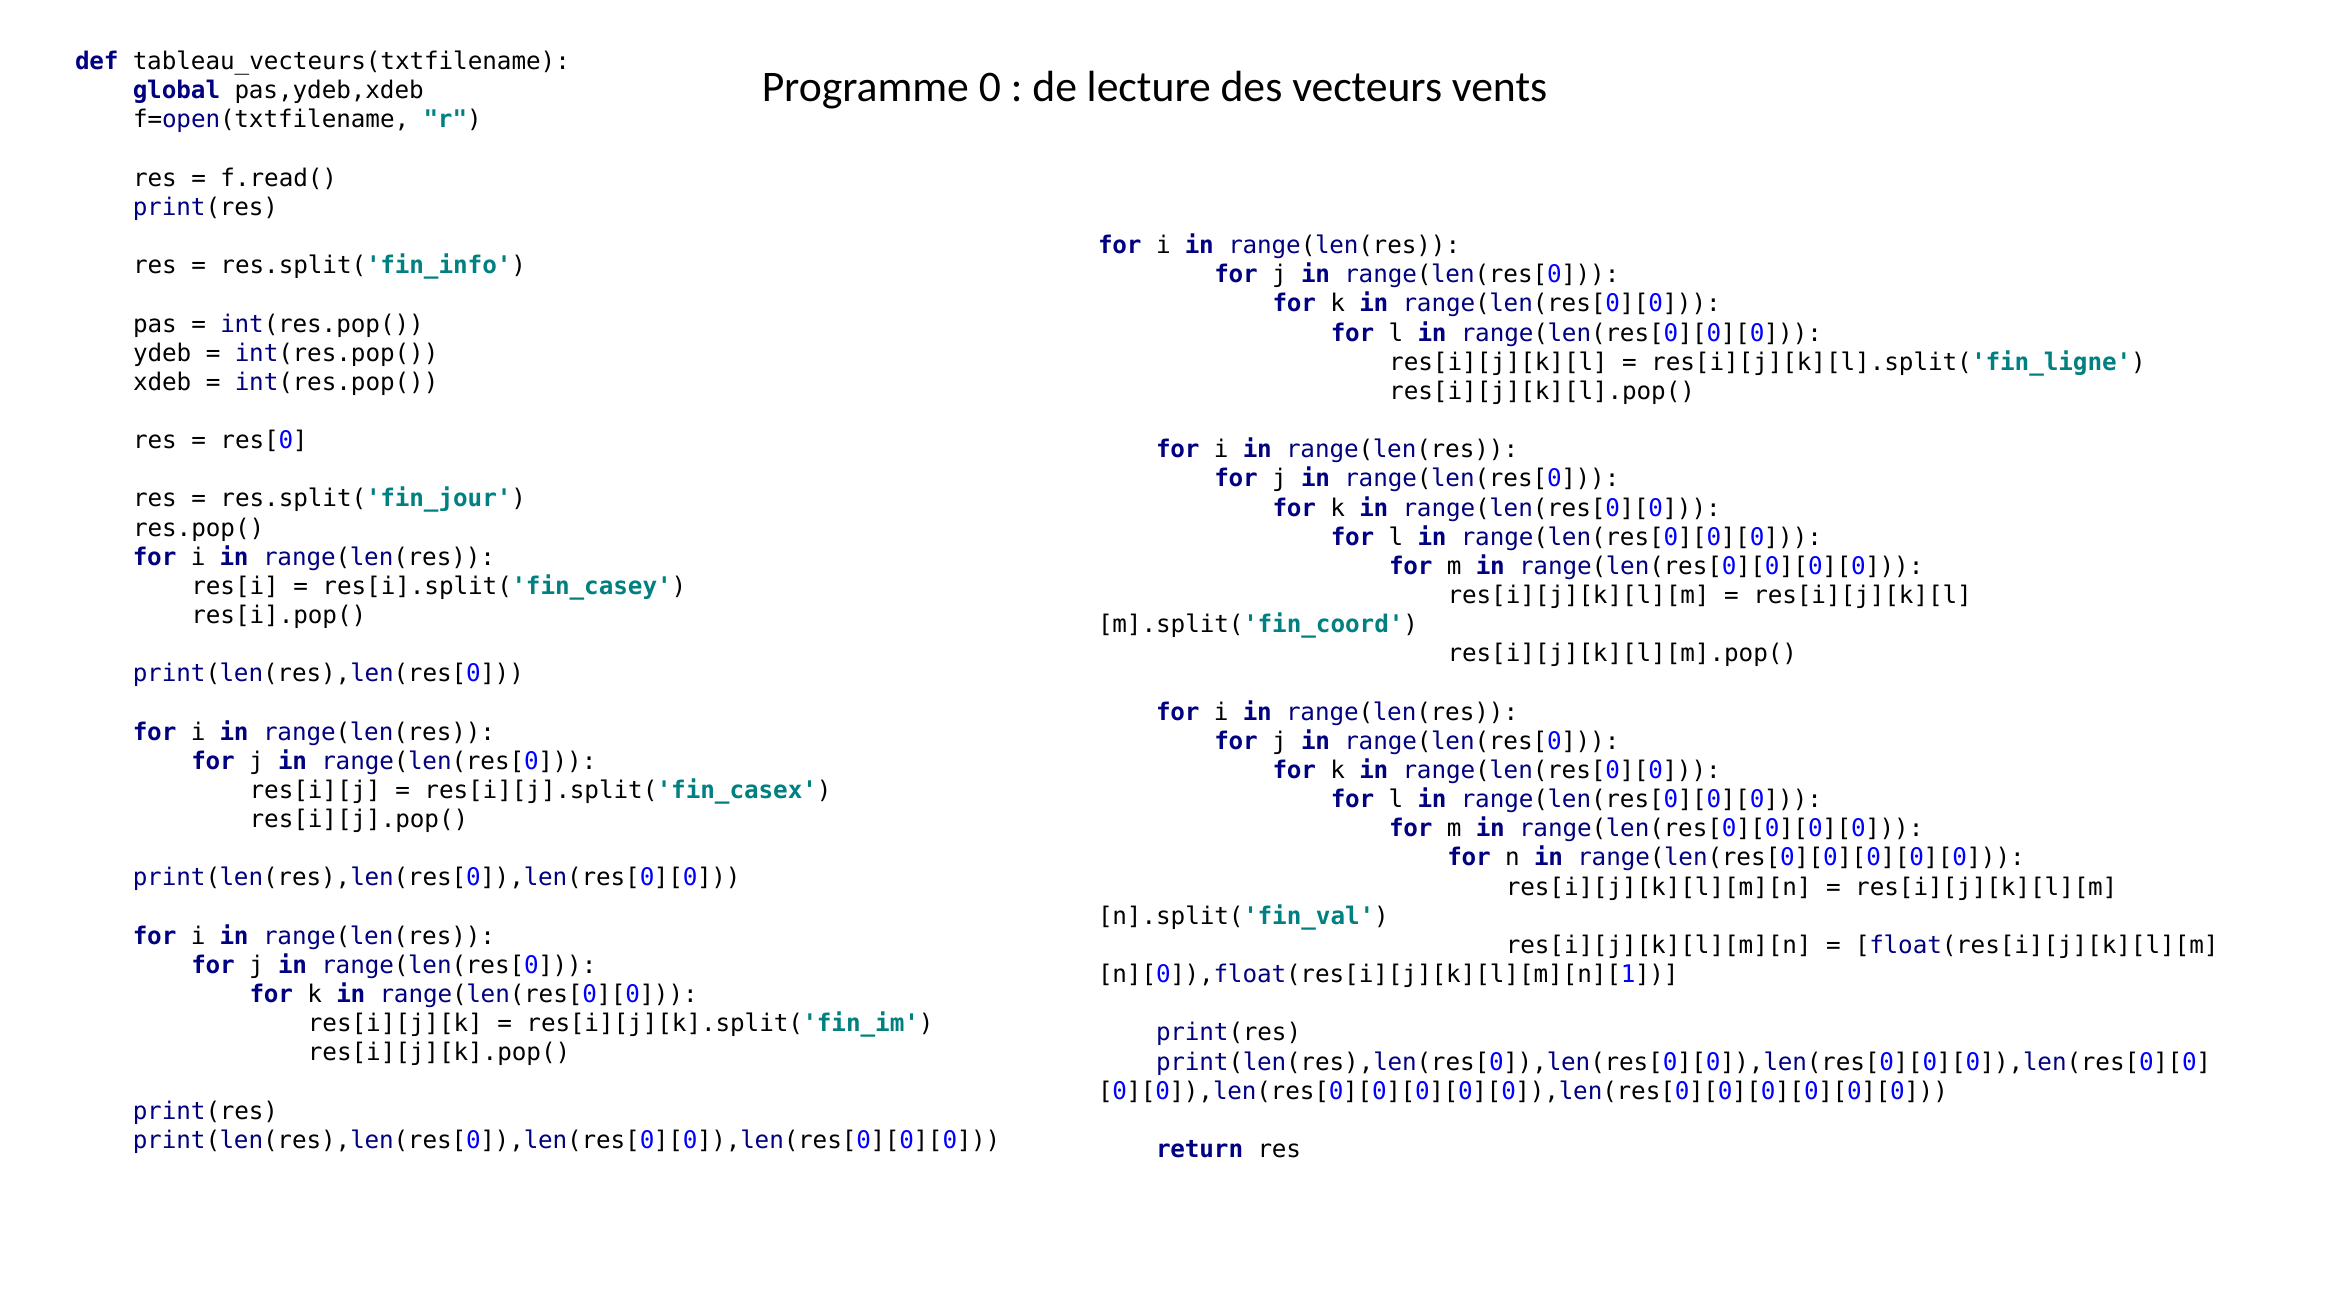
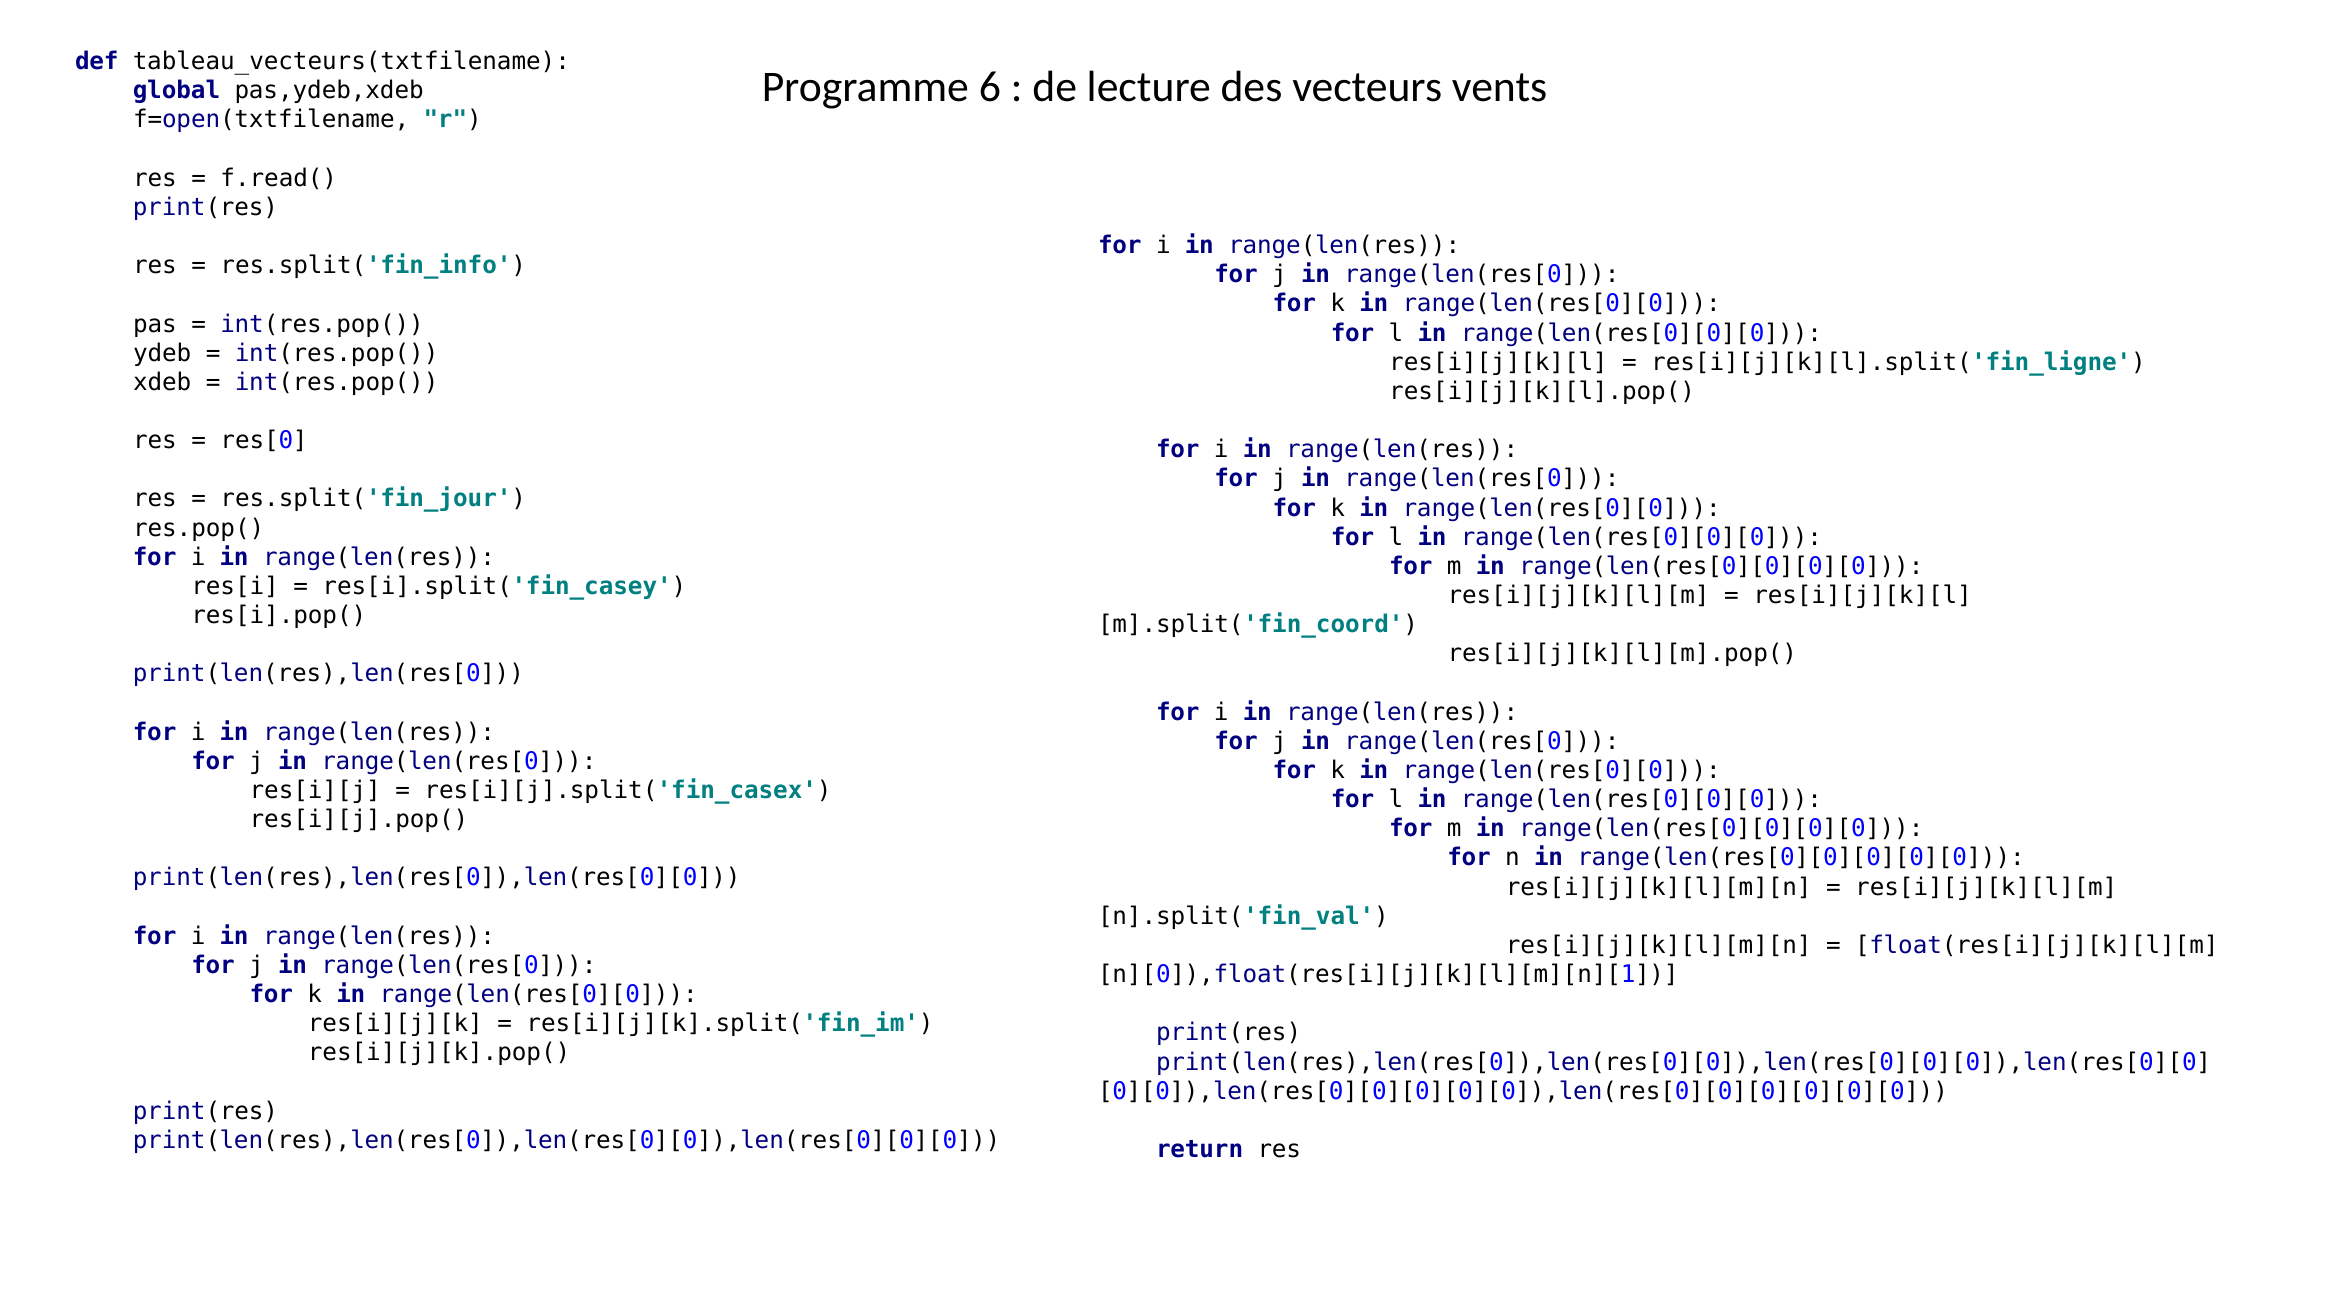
0: 0 -> 6
